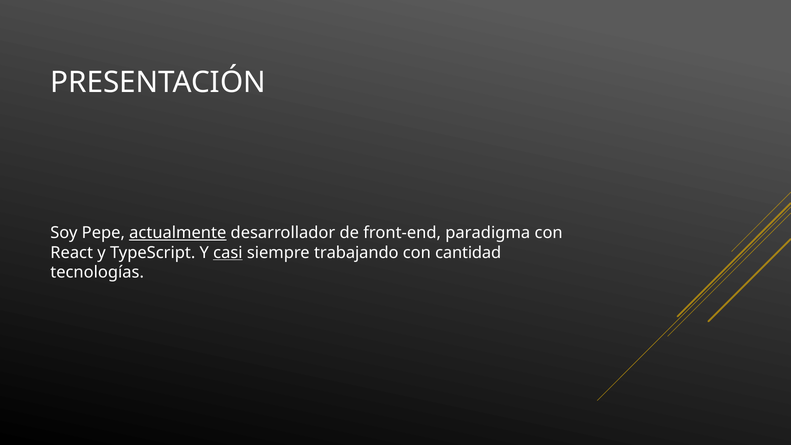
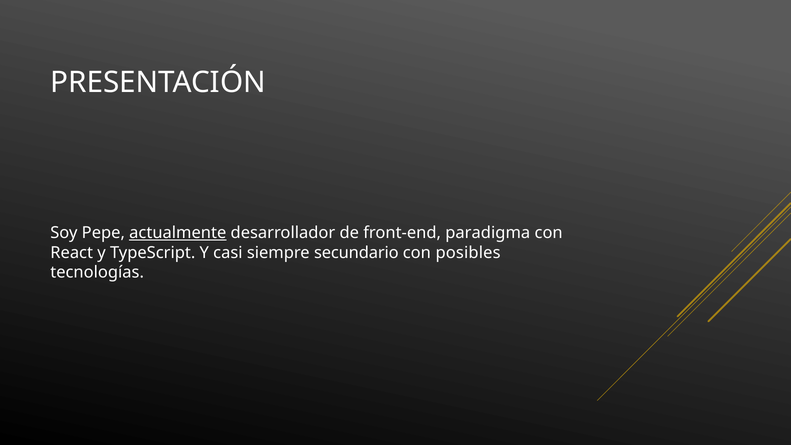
casi underline: present -> none
trabajando: trabajando -> secundario
cantidad: cantidad -> posibles
